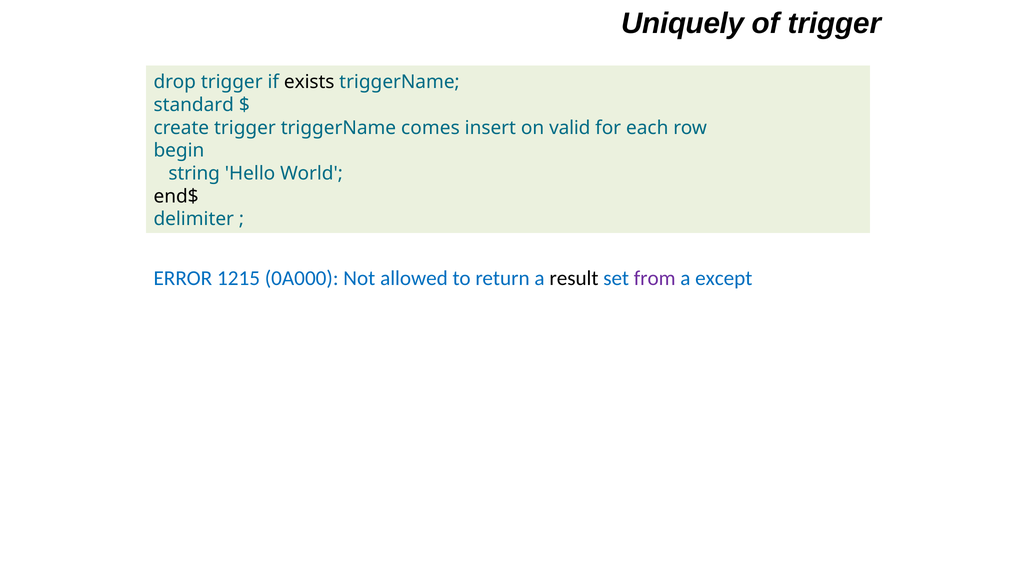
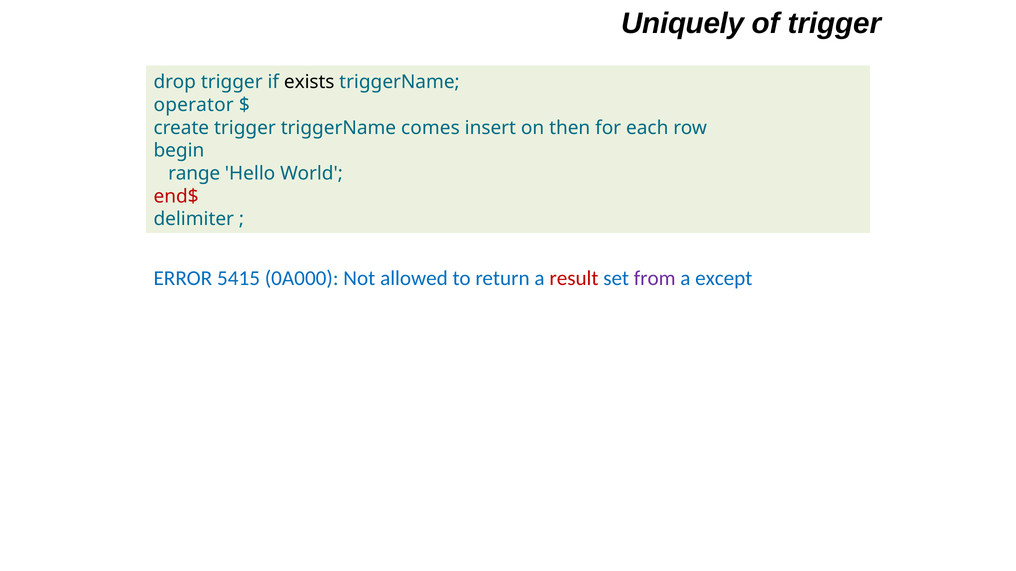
standard: standard -> operator
valid: valid -> then
string: string -> range
end$ colour: black -> red
1215: 1215 -> 5415
result colour: black -> red
